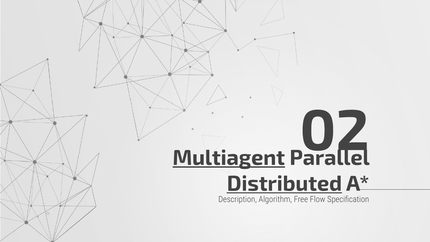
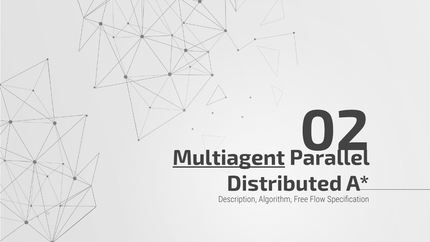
Distributed underline: present -> none
